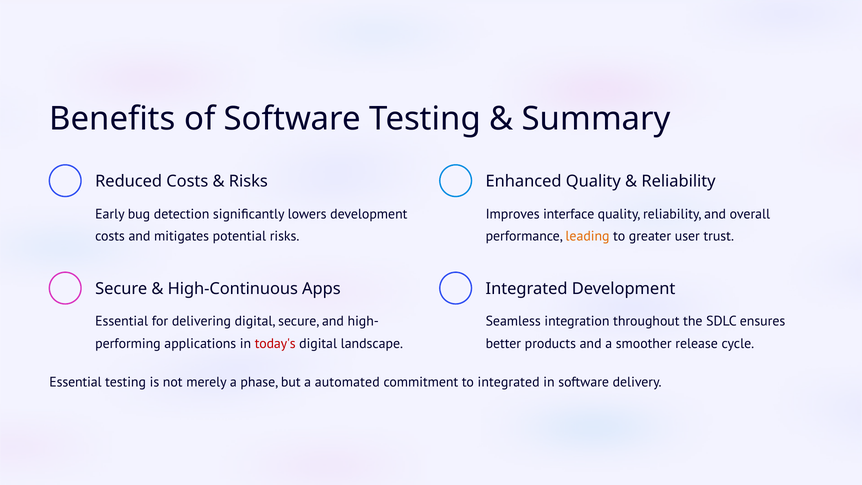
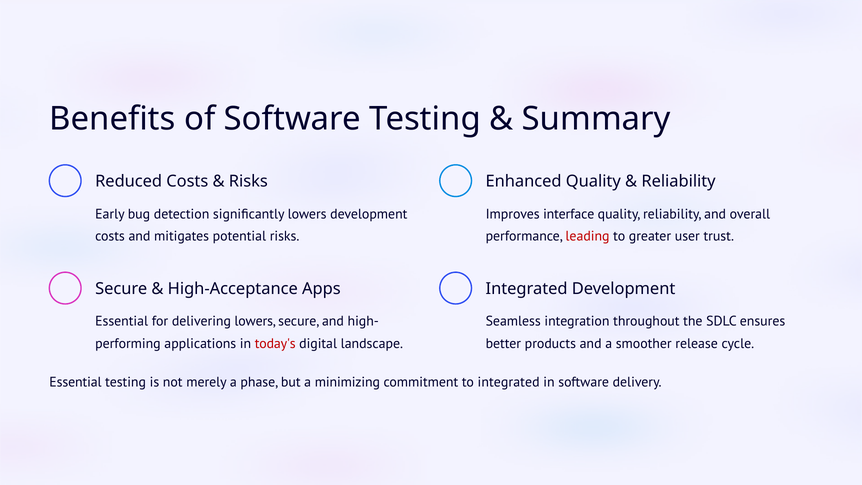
leading colour: orange -> red
High-Continuous: High-Continuous -> High-Acceptance
delivering digital: digital -> lowers
automated: automated -> minimizing
